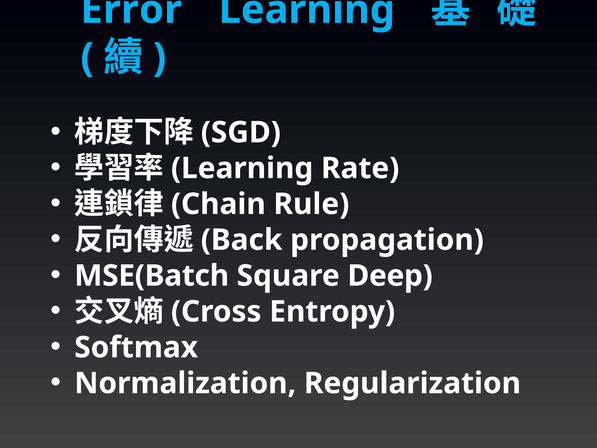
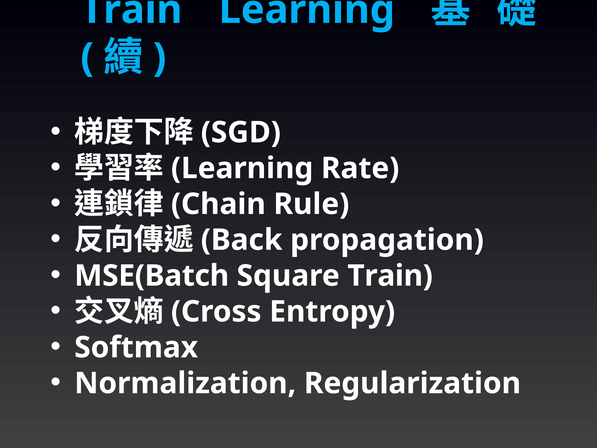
Error at (131, 10): Error -> Train
Square Deep: Deep -> Train
